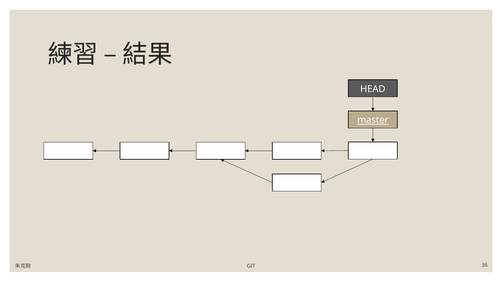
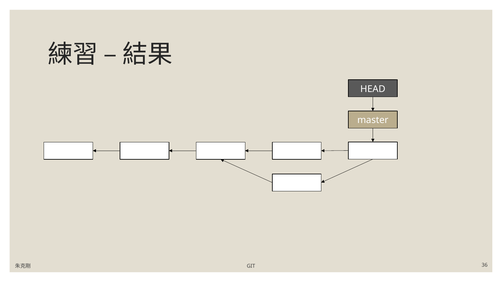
master underline: present -> none
